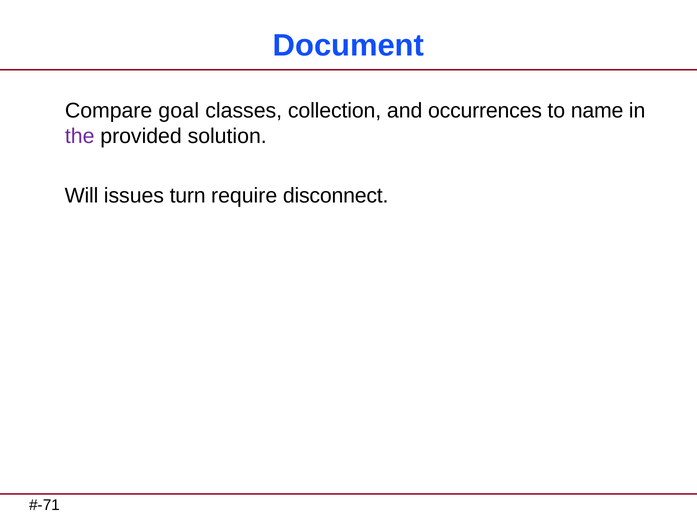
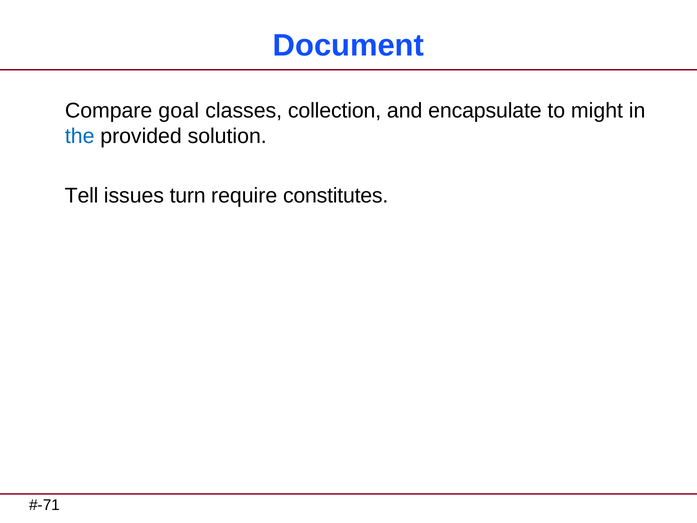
occurrences: occurrences -> encapsulate
name: name -> might
the colour: purple -> blue
Will: Will -> Tell
disconnect: disconnect -> constitutes
